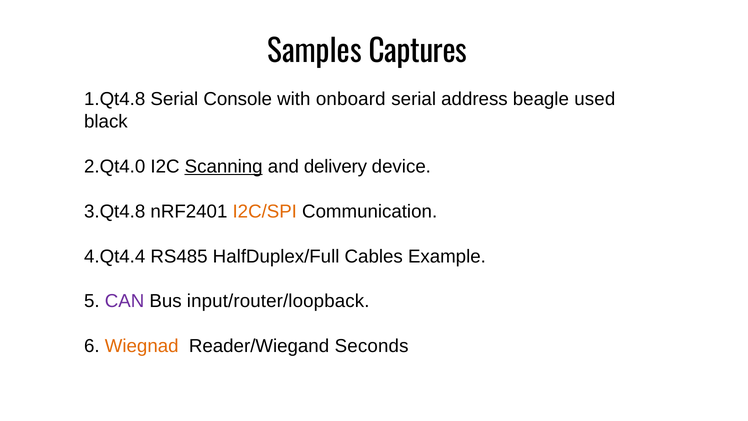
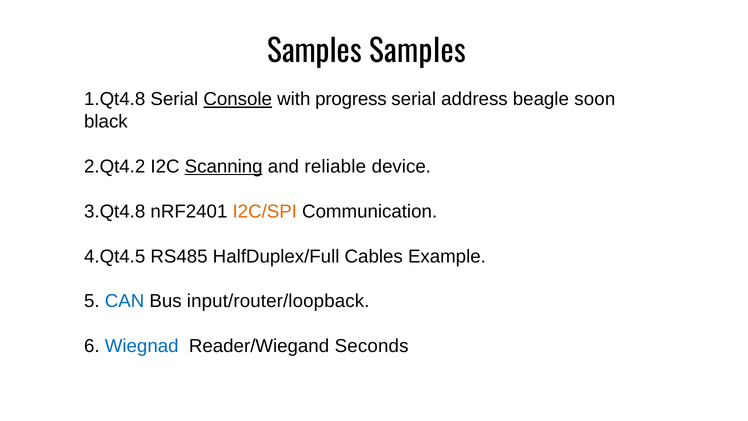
Samples Captures: Captures -> Samples
Console underline: none -> present
onboard: onboard -> progress
used: used -> soon
2.Qt4.0: 2.Qt4.0 -> 2.Qt4.2
delivery: delivery -> reliable
4.Qt4.4: 4.Qt4.4 -> 4.Qt4.5
CAN colour: purple -> blue
Wiegnad colour: orange -> blue
